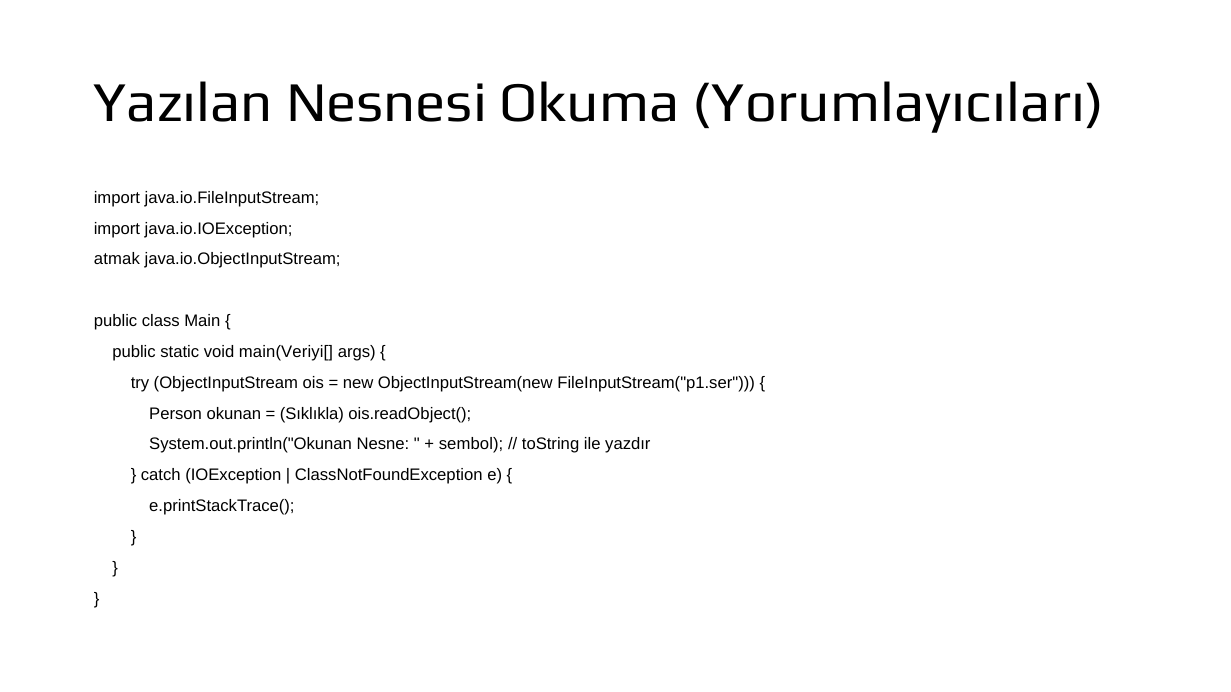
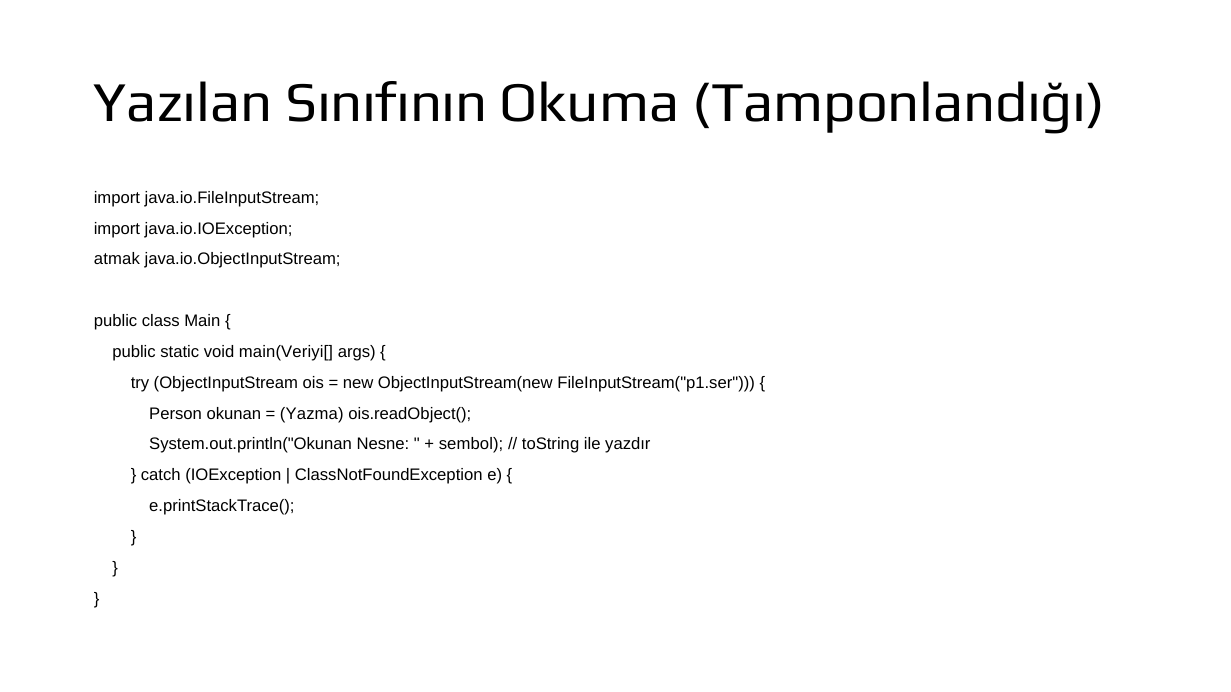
Nesnesi: Nesnesi -> Sınıfının
Yorumlayıcıları: Yorumlayıcıları -> Tamponlandığı
Sıklıkla: Sıklıkla -> Yazma
